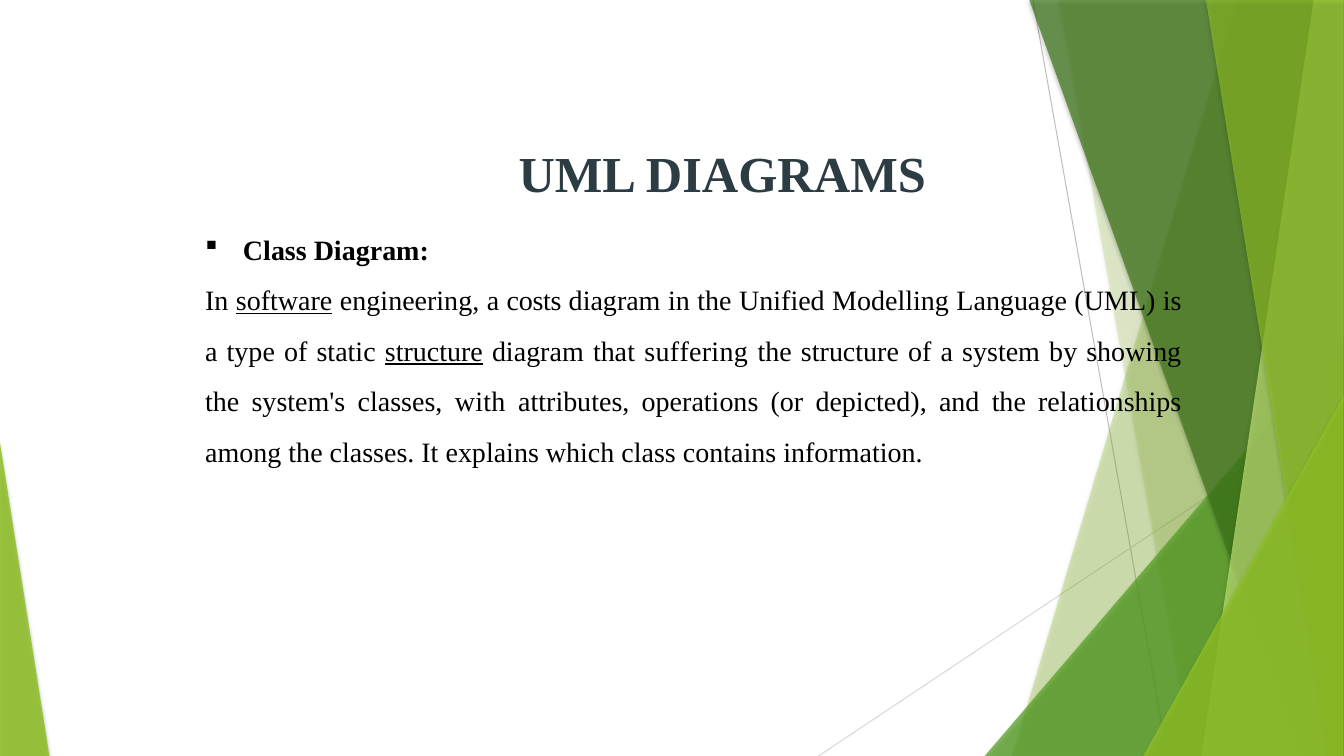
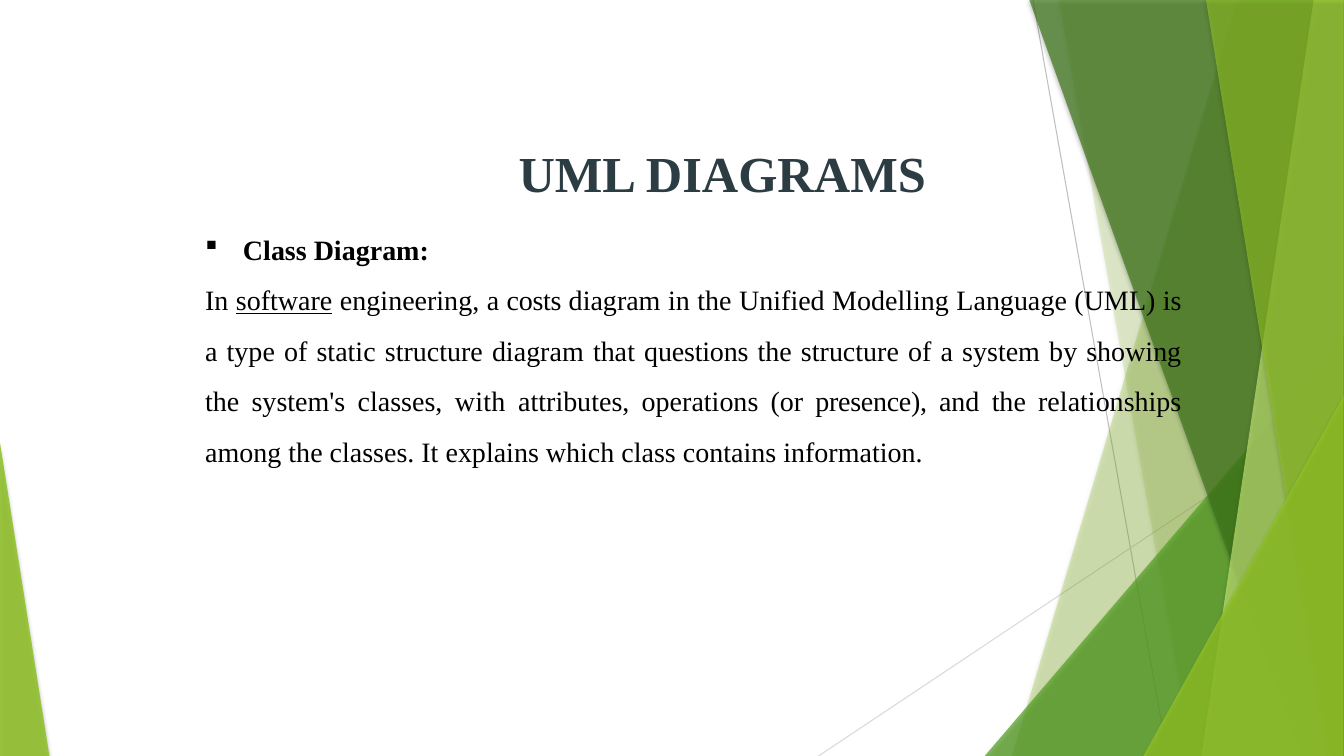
structure at (434, 352) underline: present -> none
suffering: suffering -> questions
depicted: depicted -> presence
